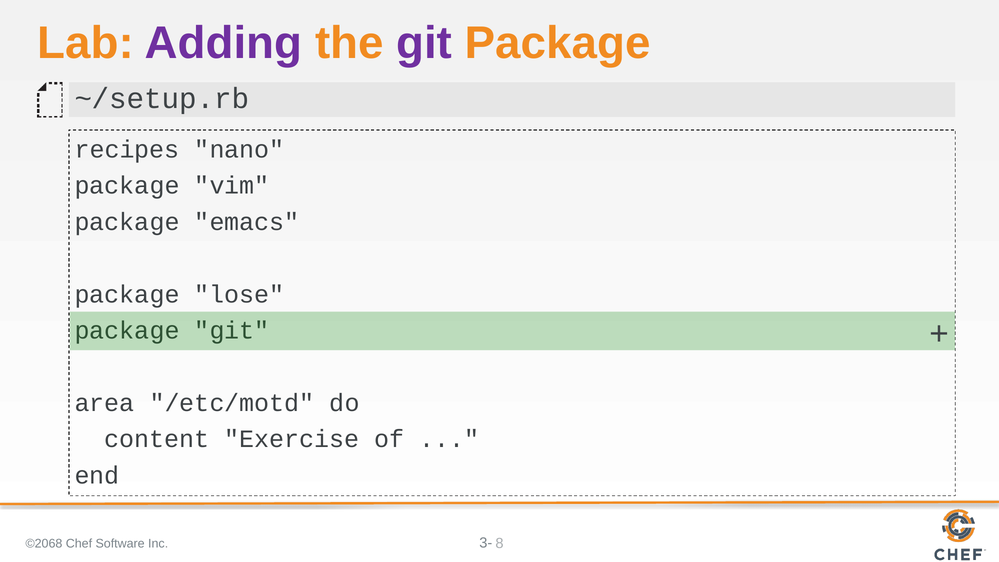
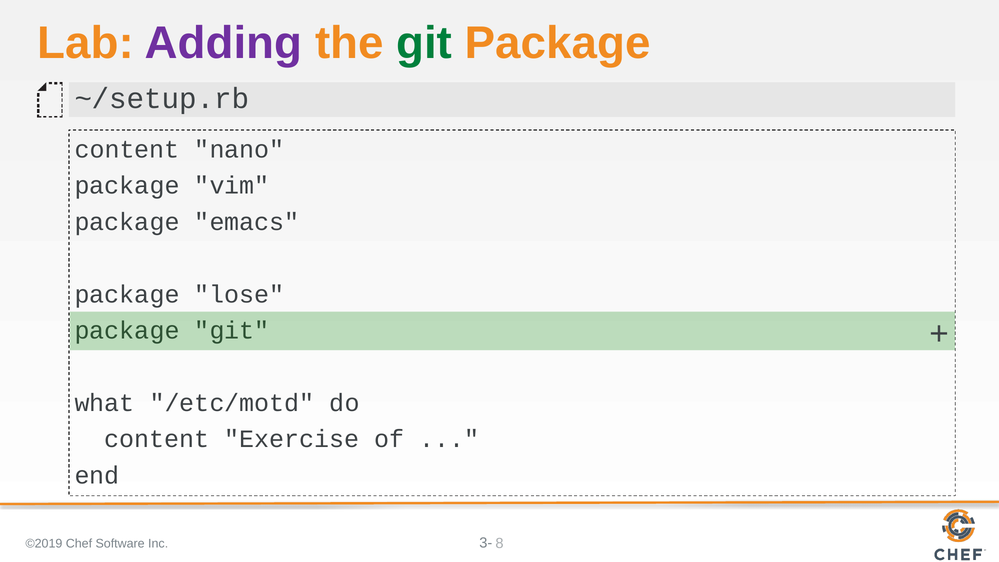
git at (424, 43) colour: purple -> green
recipes at (127, 149): recipes -> content
area: area -> what
©2068: ©2068 -> ©2019
